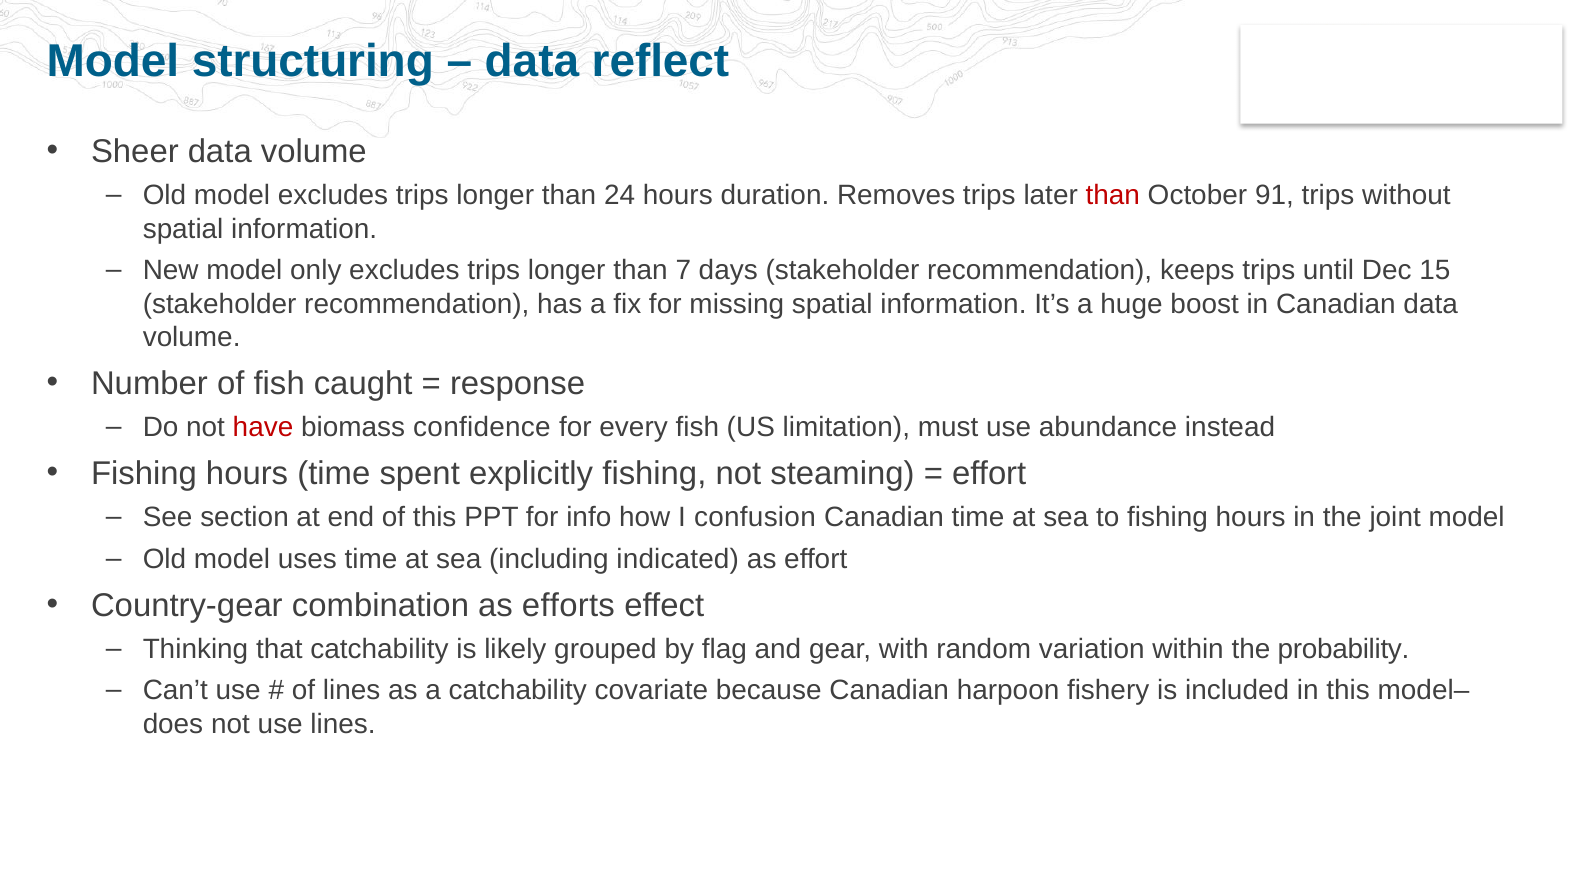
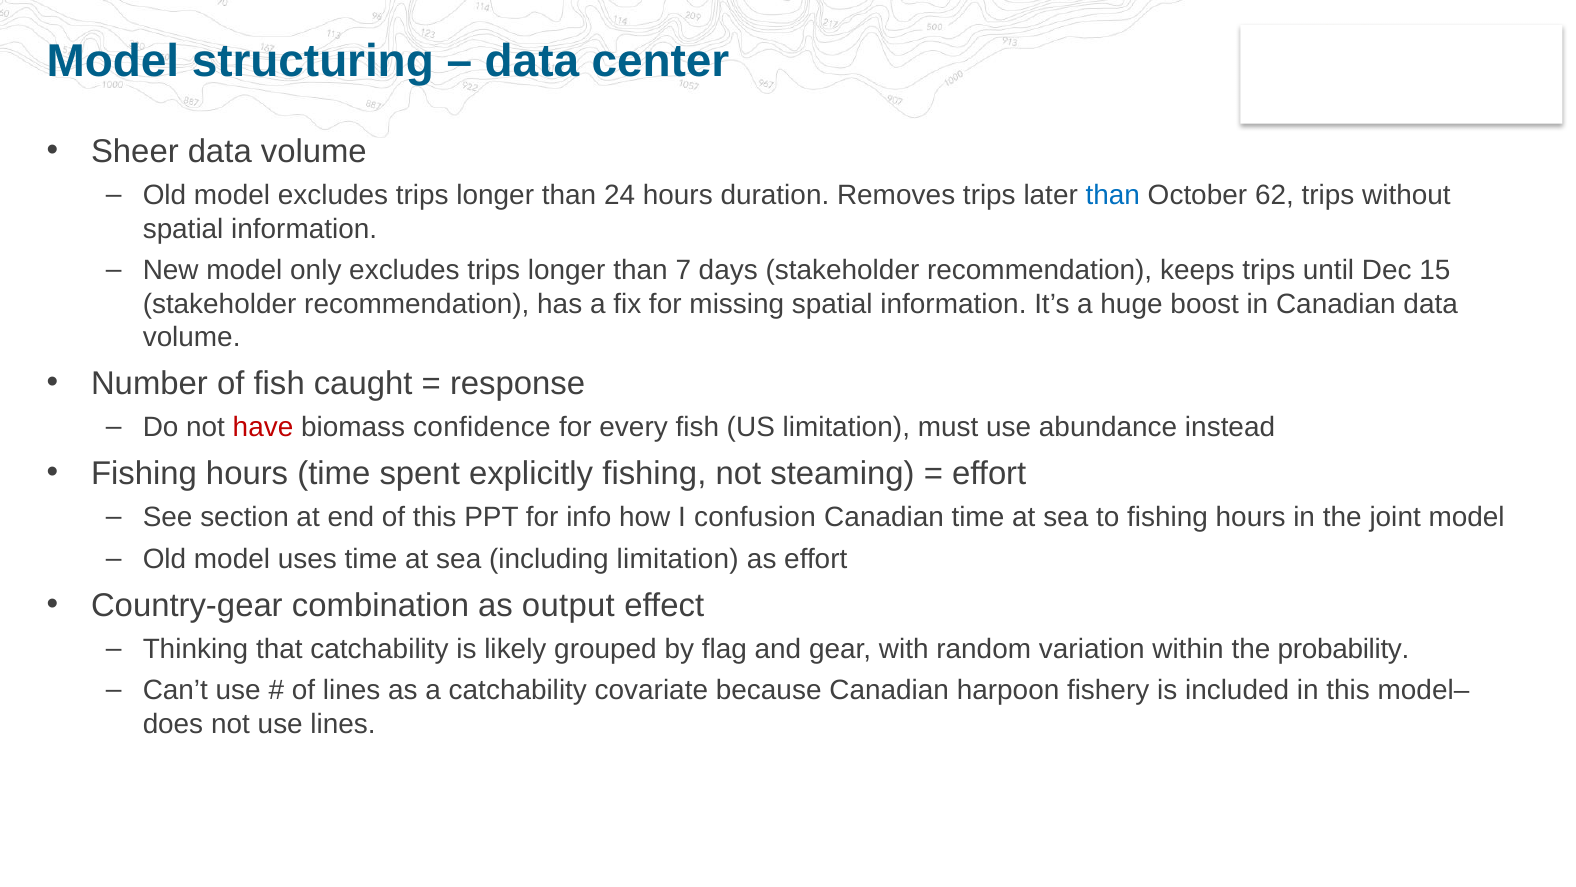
reflect: reflect -> center
than at (1113, 196) colour: red -> blue
91: 91 -> 62
including indicated: indicated -> limitation
efforts: efforts -> output
